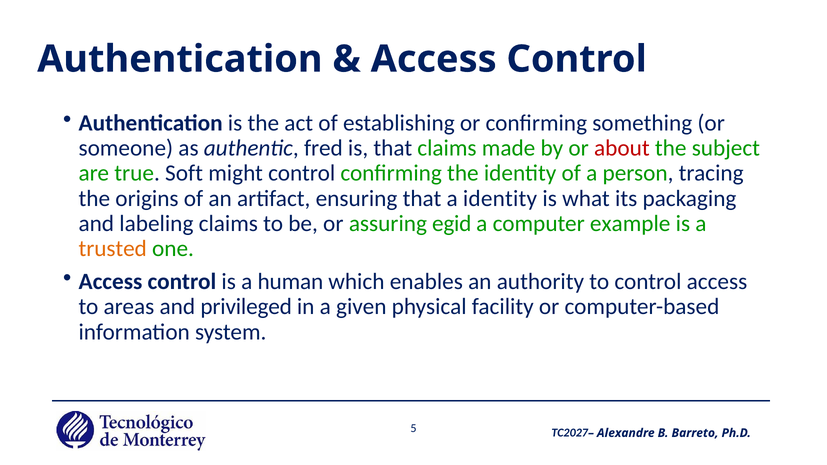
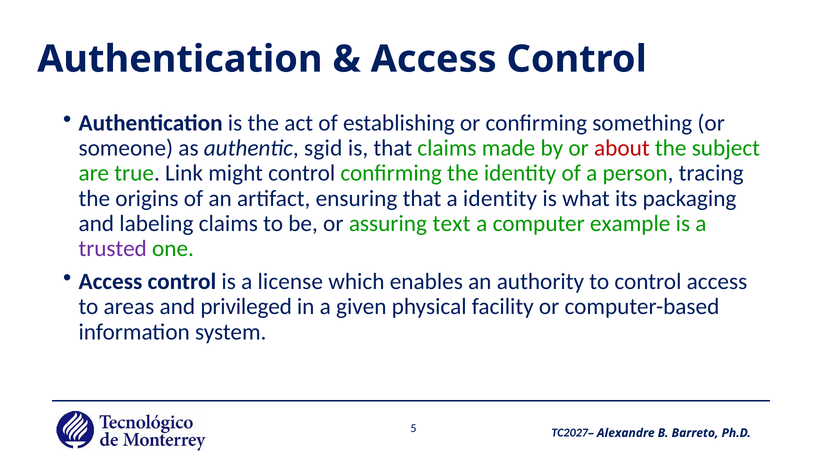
fred: fred -> sgid
Soft: Soft -> Link
egid: egid -> text
trusted colour: orange -> purple
human: human -> license
